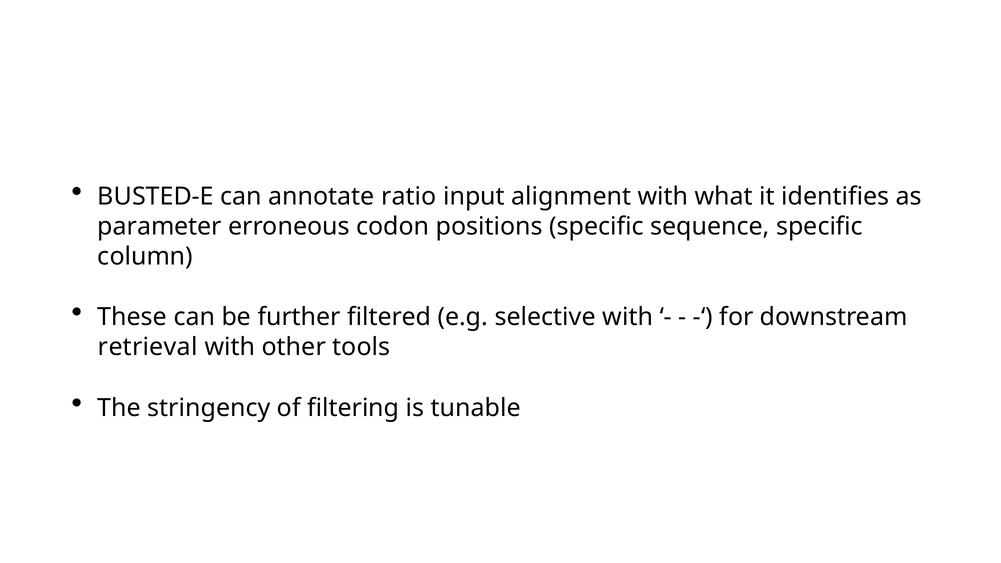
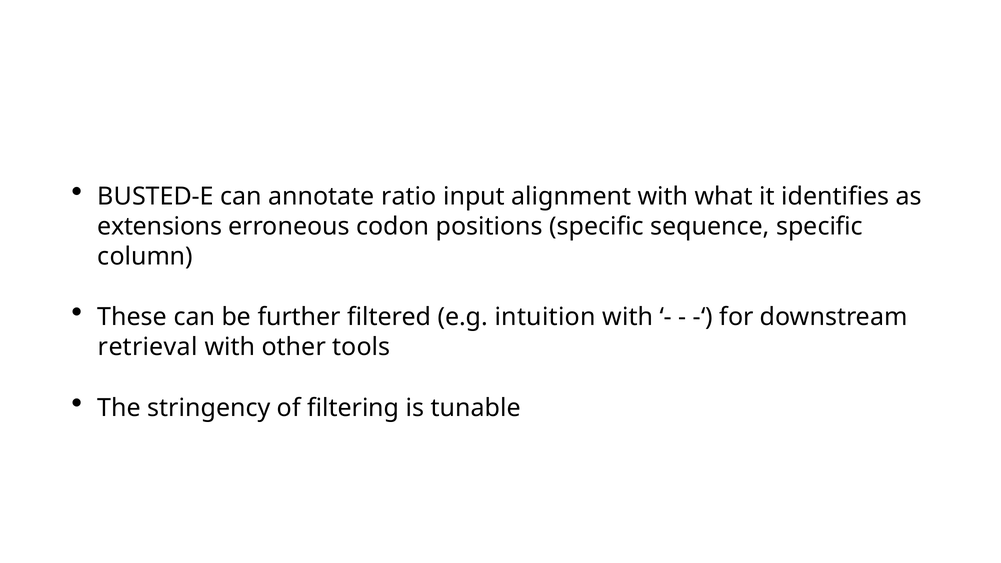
parameter: parameter -> extensions
selective: selective -> intuition
